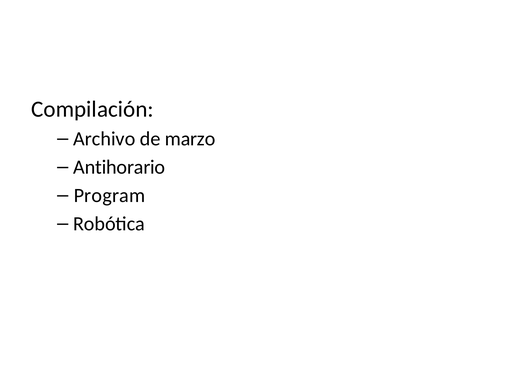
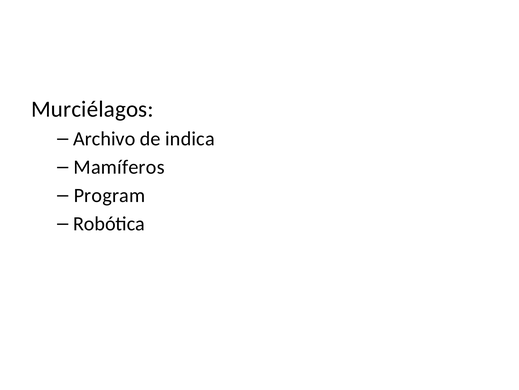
Compilación: Compilación -> Murciélagos
marzo: marzo -> indica
Antihorario: Antihorario -> Mamíferos
